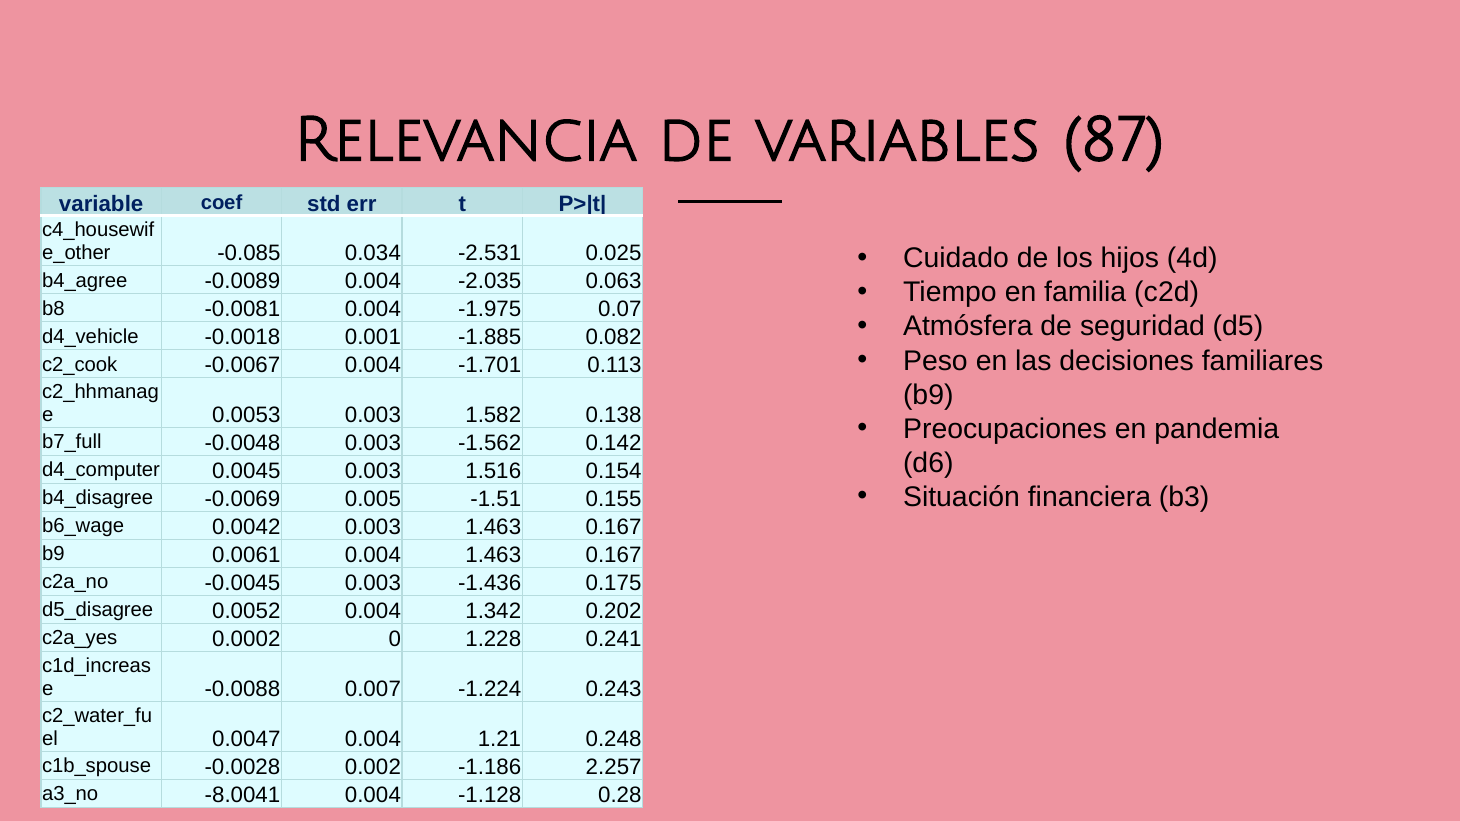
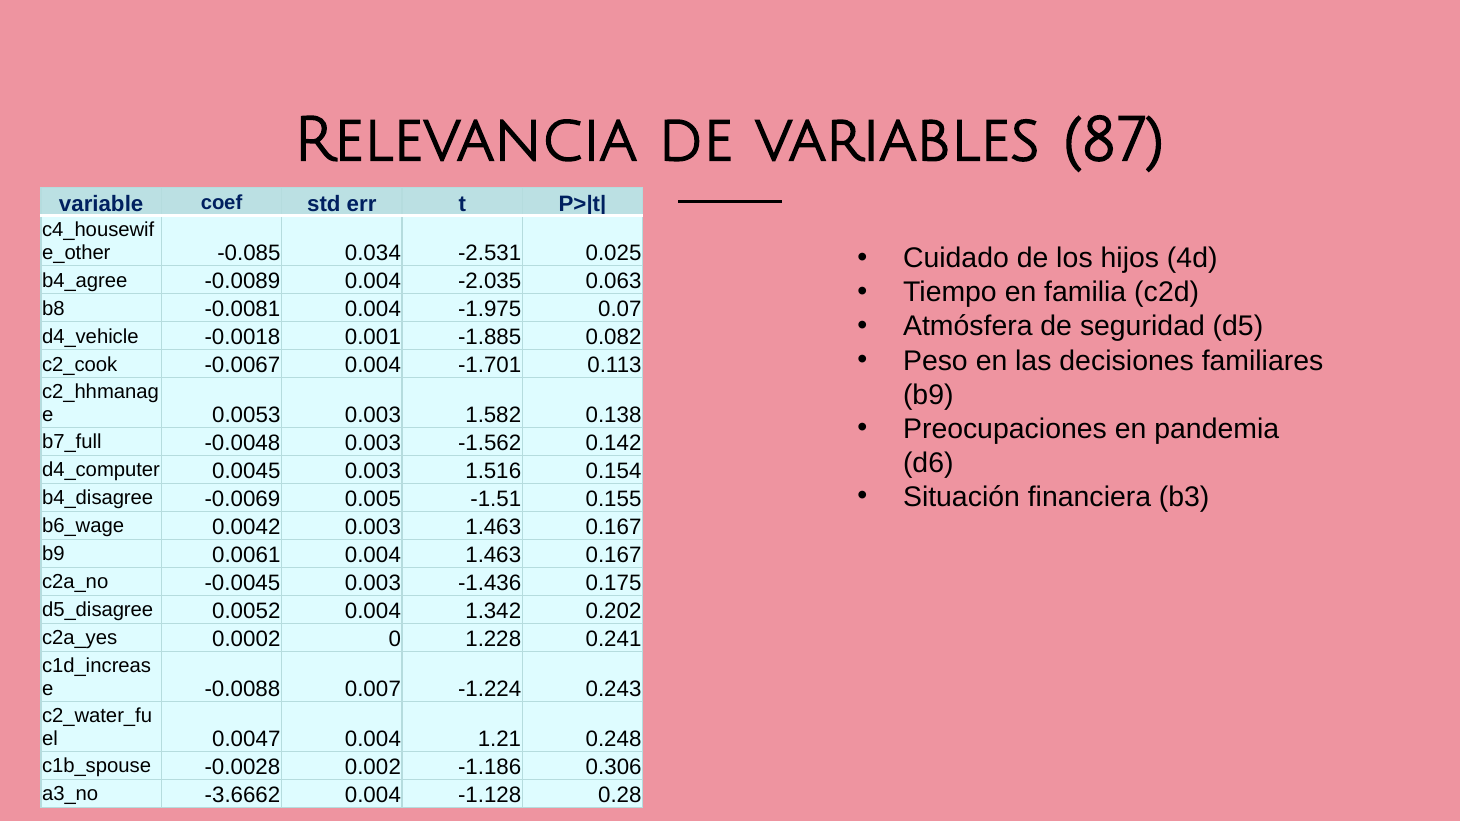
2.257: 2.257 -> 0.306
-8.0041: -8.0041 -> -3.6662
